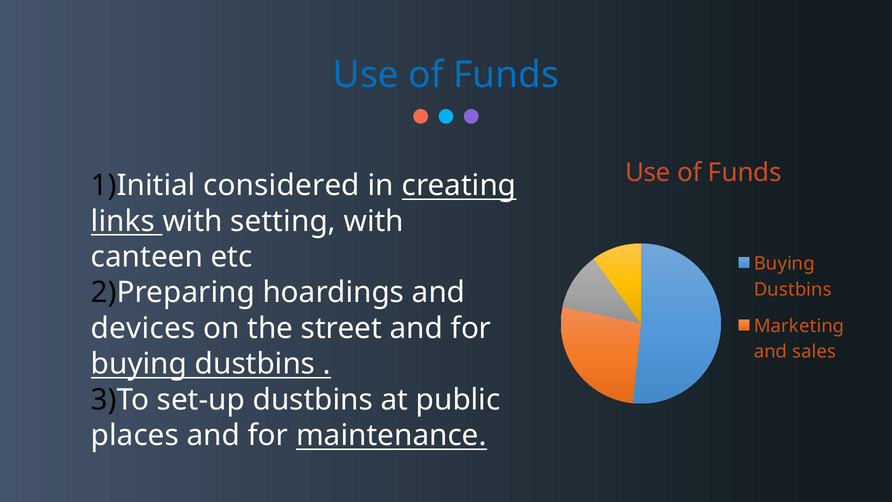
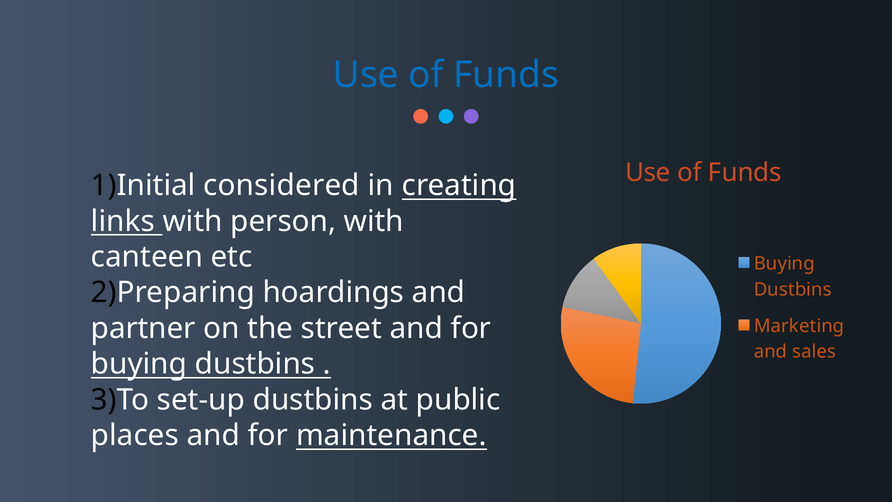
setting: setting -> person
devices: devices -> partner
